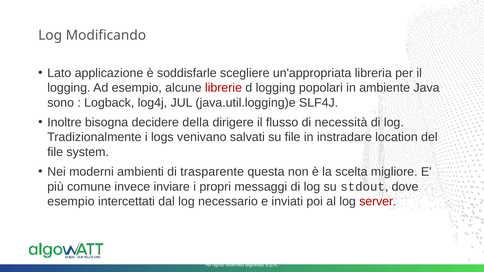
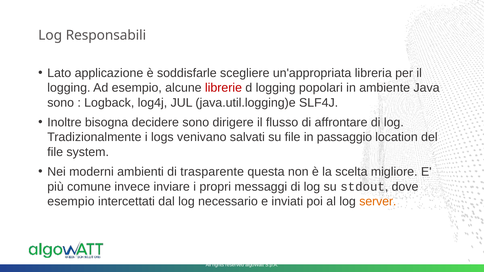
Modificando: Modificando -> Responsabili
decidere della: della -> sono
necessità: necessità -> affrontare
instradare: instradare -> passaggio
server colour: red -> orange
